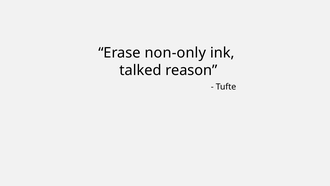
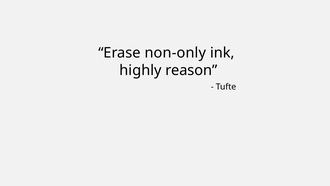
talked: talked -> highly
